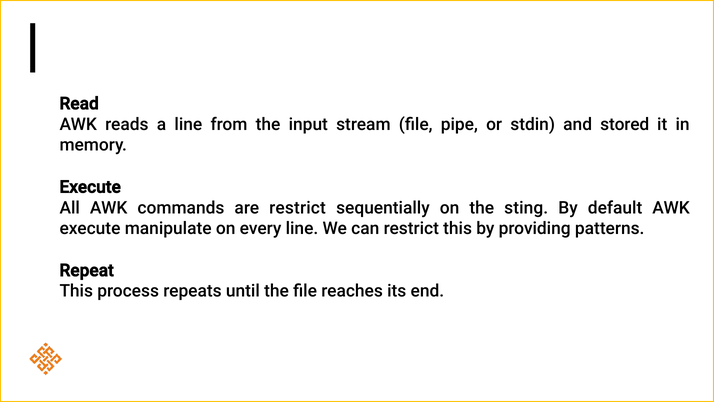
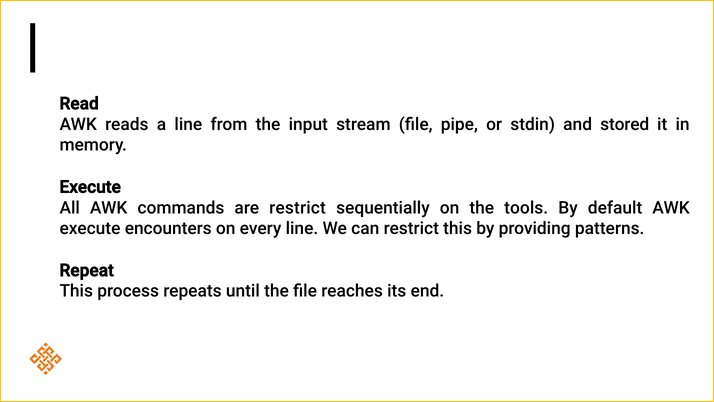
sting: sting -> tools
manipulate: manipulate -> encounters
